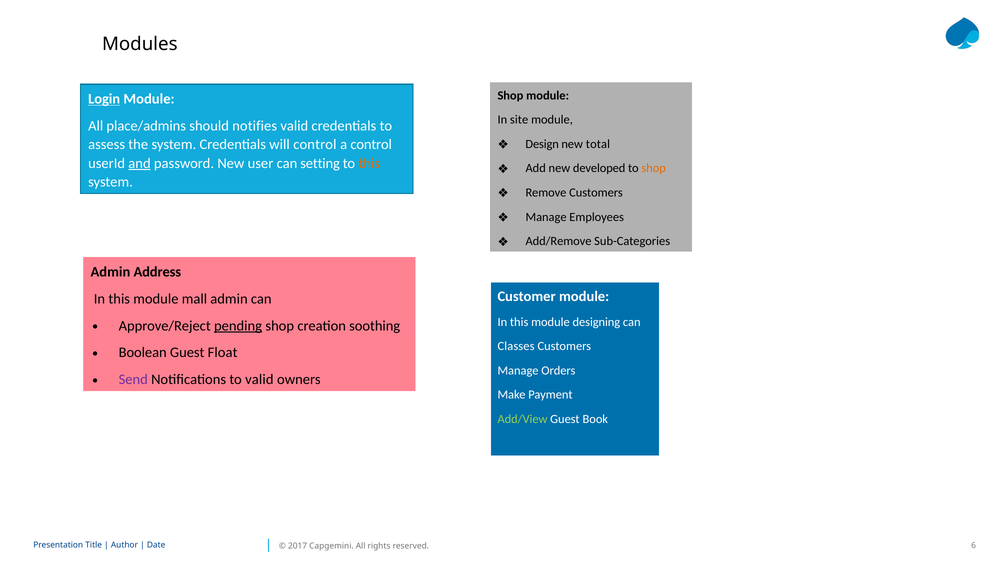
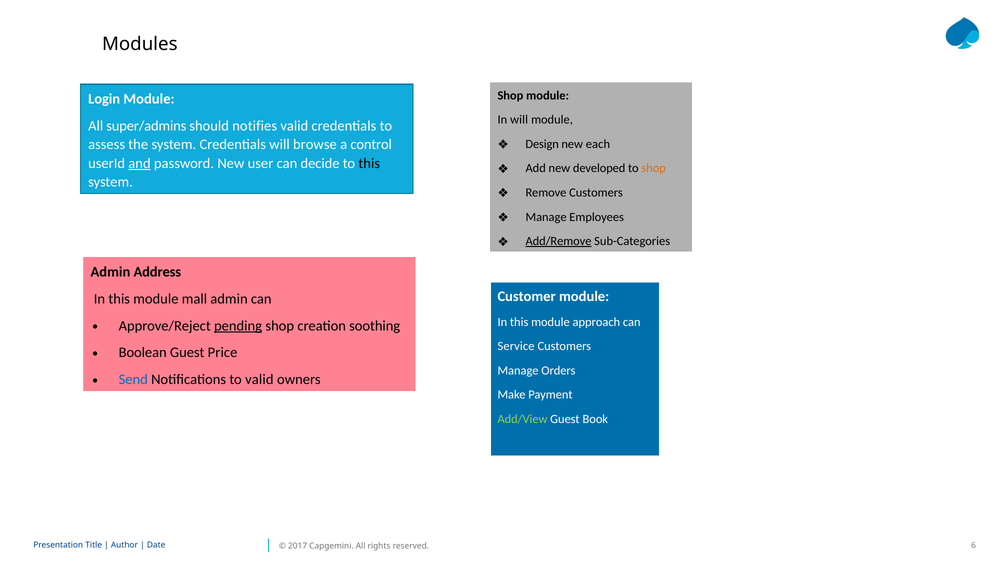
Login underline: present -> none
In site: site -> will
place/admins: place/admins -> super/admins
will control: control -> browse
total: total -> each
setting: setting -> decide
this at (369, 163) colour: orange -> black
Add/Remove underline: none -> present
designing: designing -> approach
Classes: Classes -> Service
Float: Float -> Price
Send colour: purple -> blue
